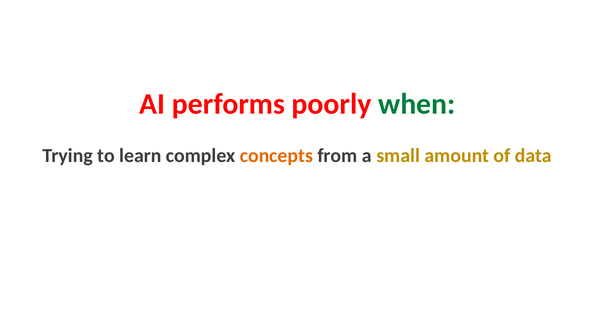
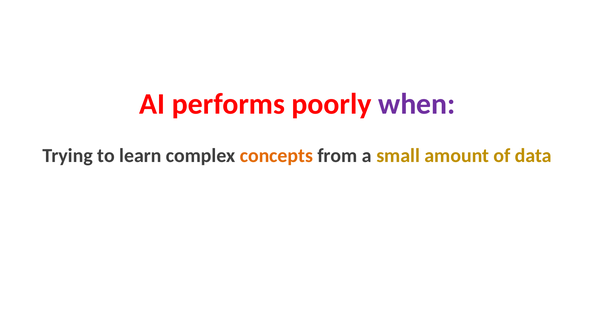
when colour: green -> purple
